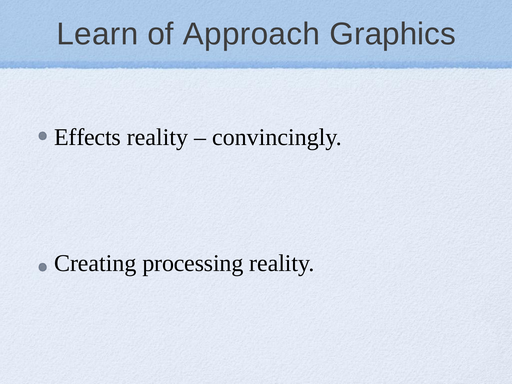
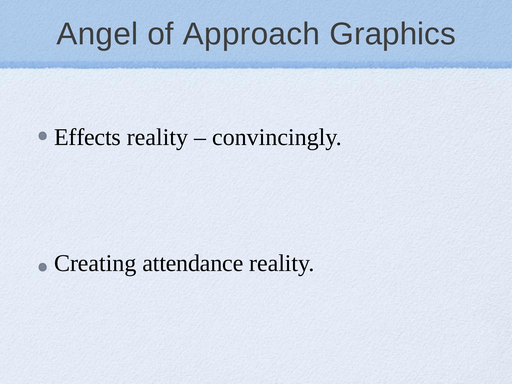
Learn: Learn -> Angel
processing: processing -> attendance
